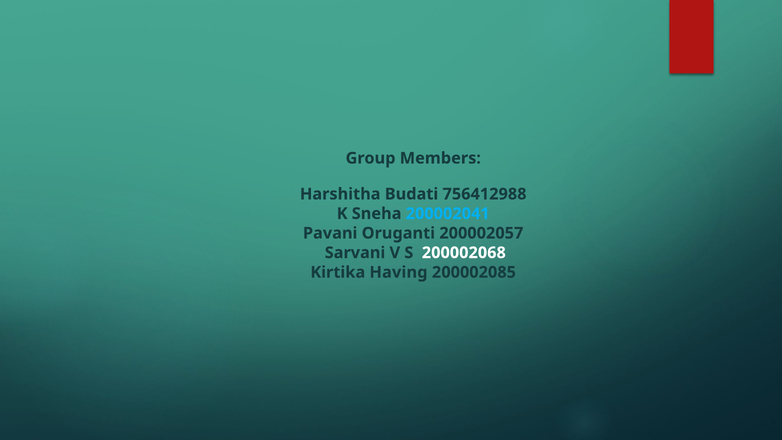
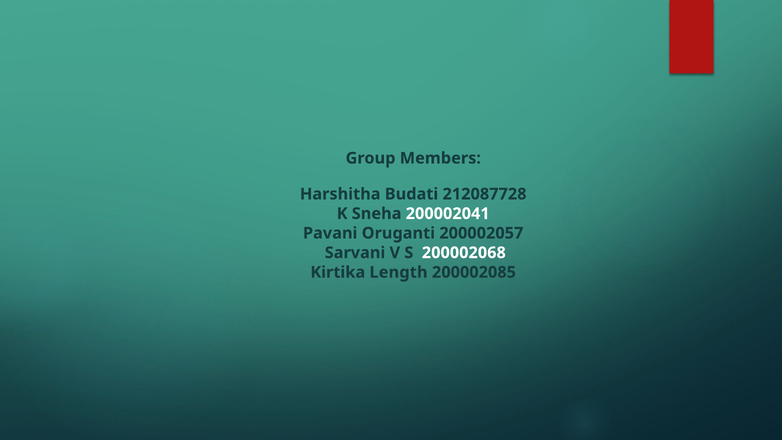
756412988: 756412988 -> 212087728
200002041 colour: light blue -> white
Having: Having -> Length
